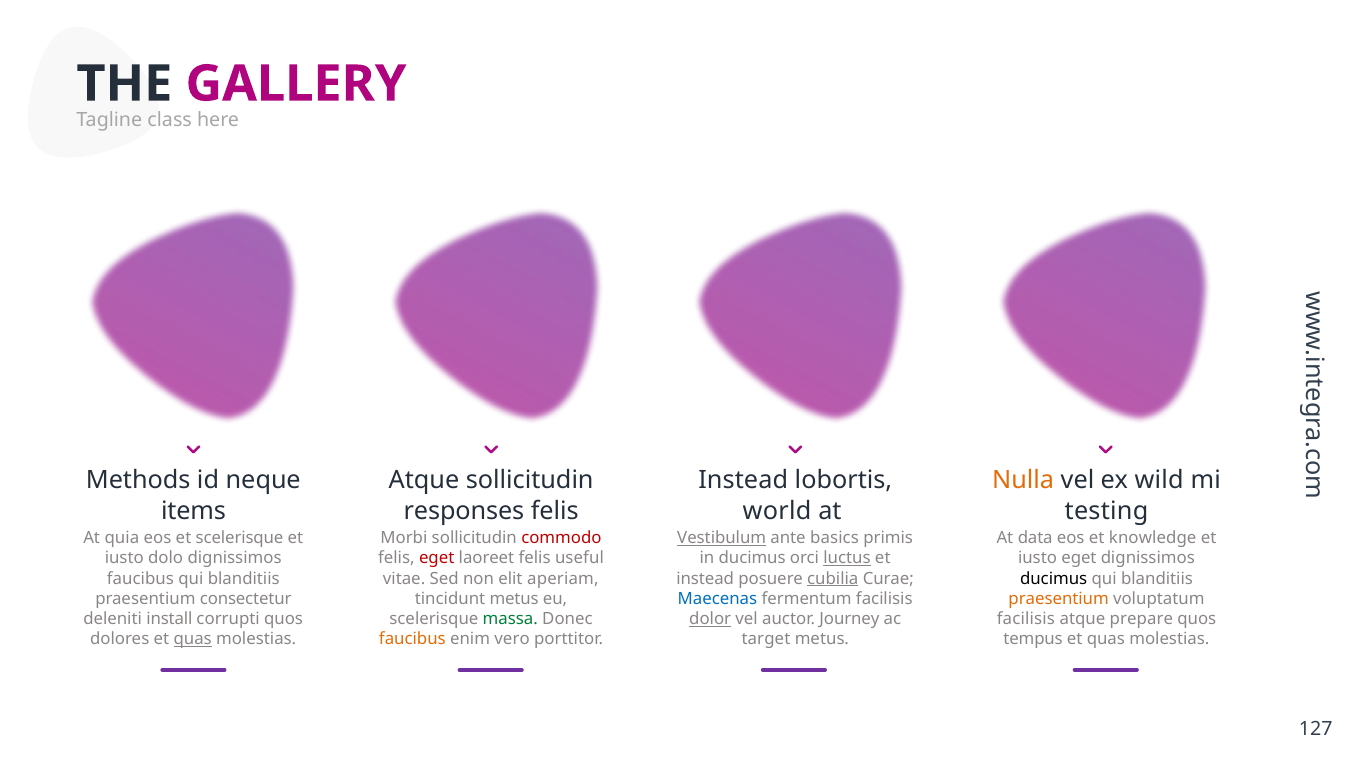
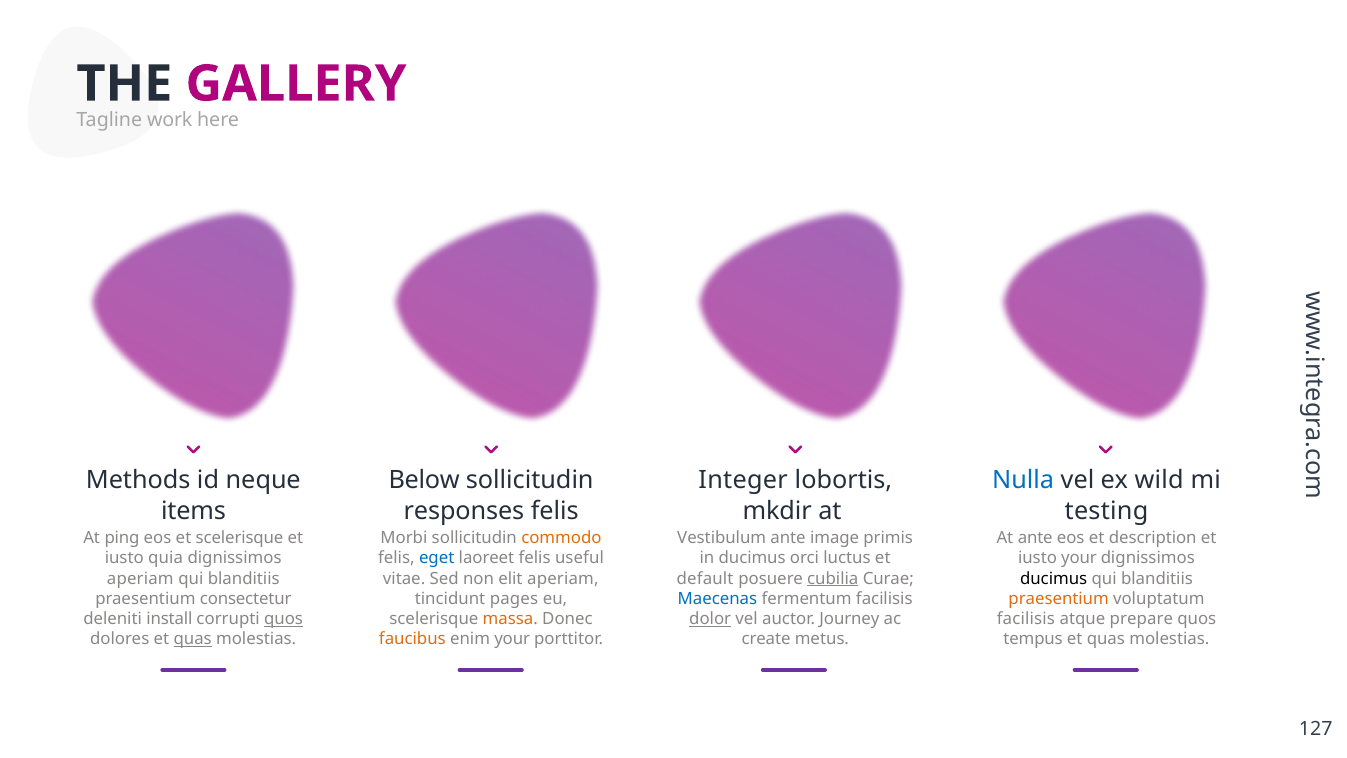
class: class -> work
Atque at (424, 480): Atque -> Below
Instead at (743, 480): Instead -> Integer
Nulla colour: orange -> blue
world: world -> mkdir
quia: quia -> ping
commodo colour: red -> orange
Vestibulum underline: present -> none
basics: basics -> image
At data: data -> ante
knowledge: knowledge -> description
dolo: dolo -> quia
eget at (437, 558) colour: red -> blue
luctus underline: present -> none
iusto eget: eget -> your
faucibus at (140, 578): faucibus -> aperiam
instead at (705, 578): instead -> default
tincidunt metus: metus -> pages
quos at (284, 619) underline: none -> present
massa colour: green -> orange
enim vero: vero -> your
target: target -> create
